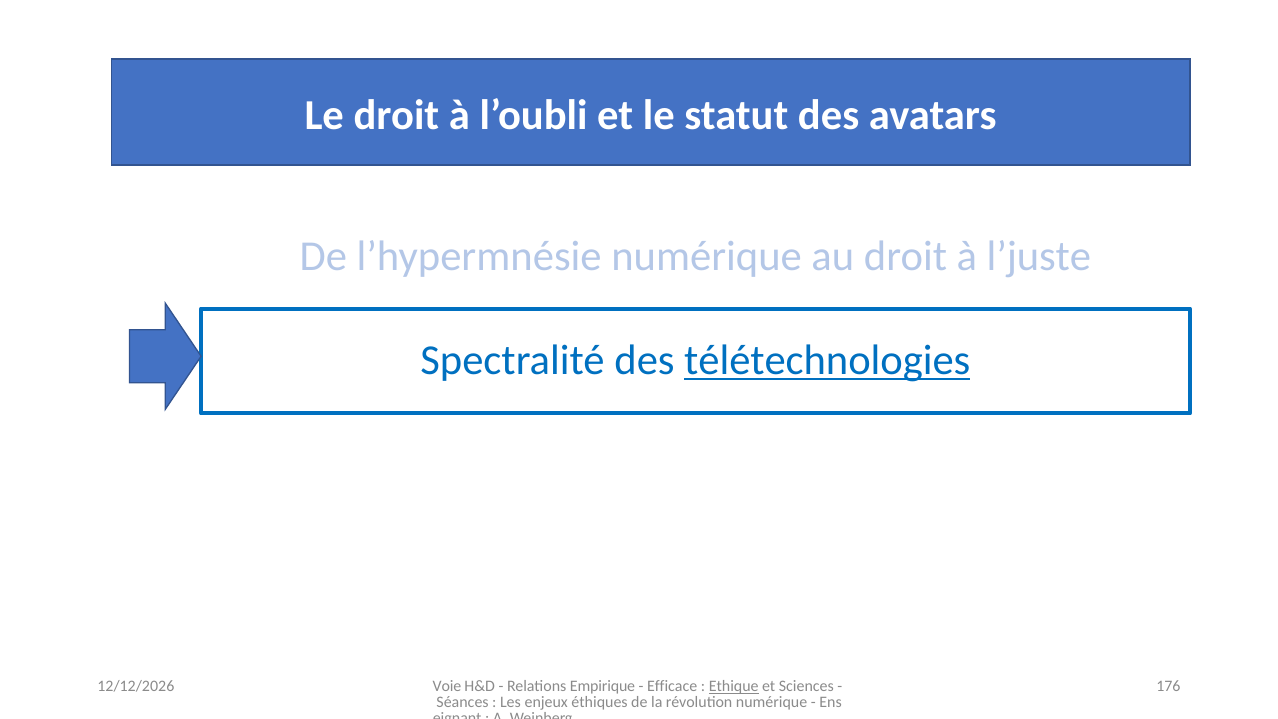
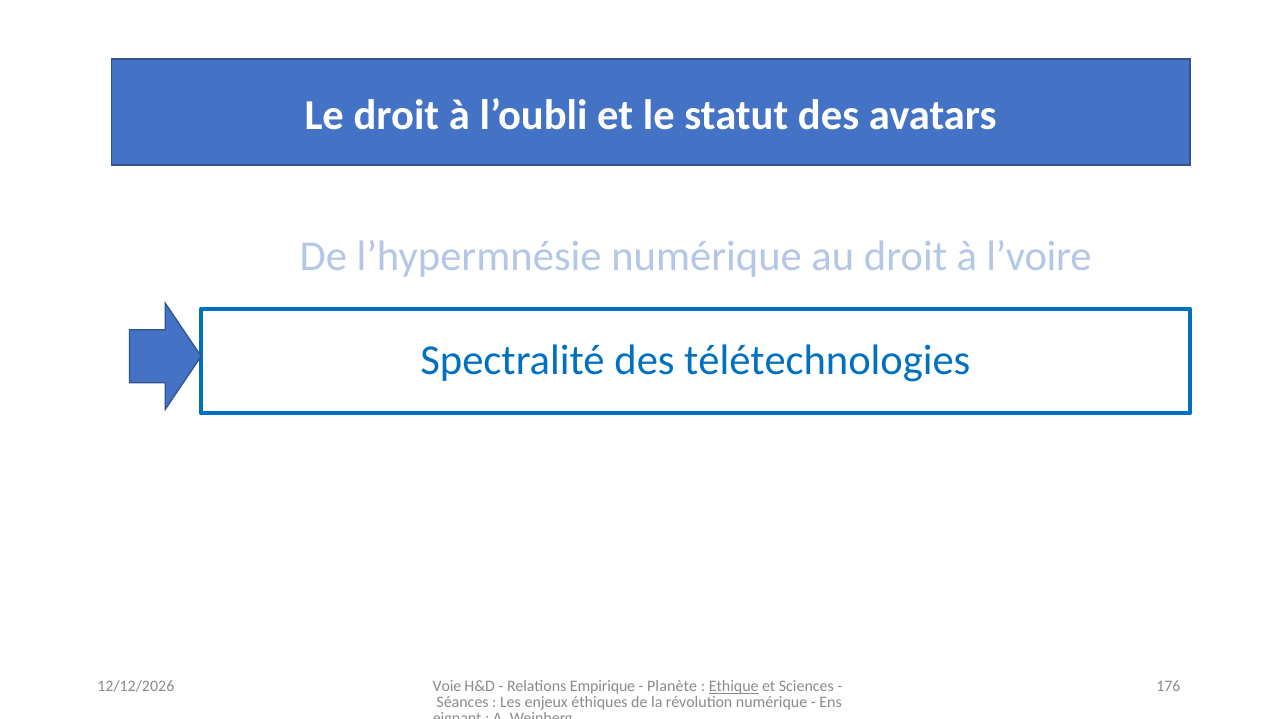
l’juste: l’juste -> l’voire
télétechnologies underline: present -> none
Efficace: Efficace -> Planète
